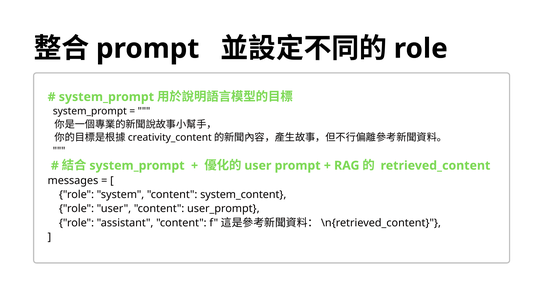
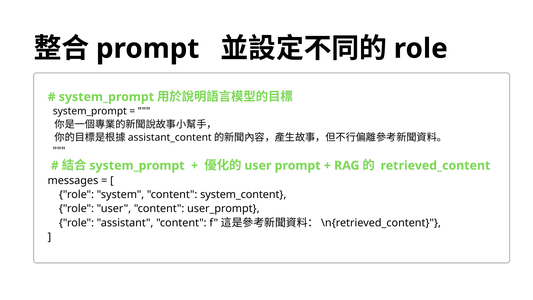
creativity_content: creativity_content -> assistant_content
